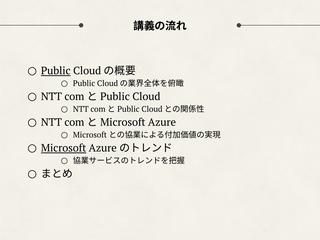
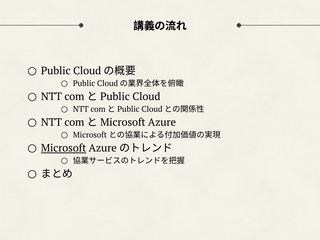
Public at (56, 71) underline: present -> none
